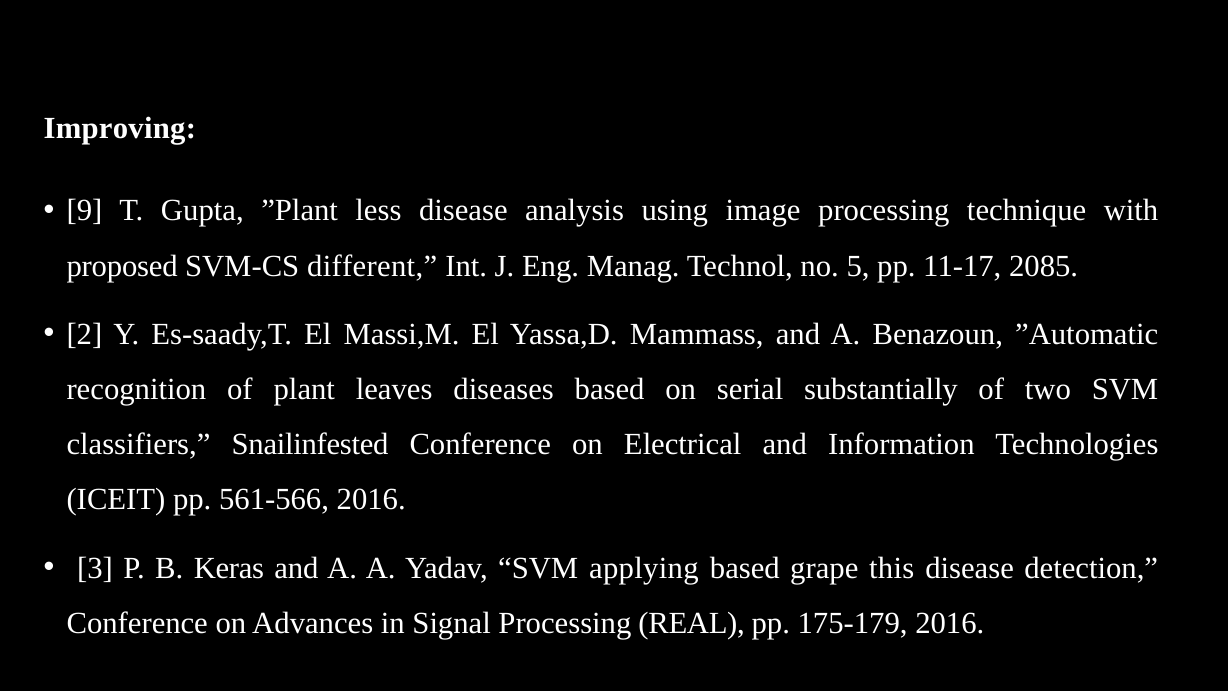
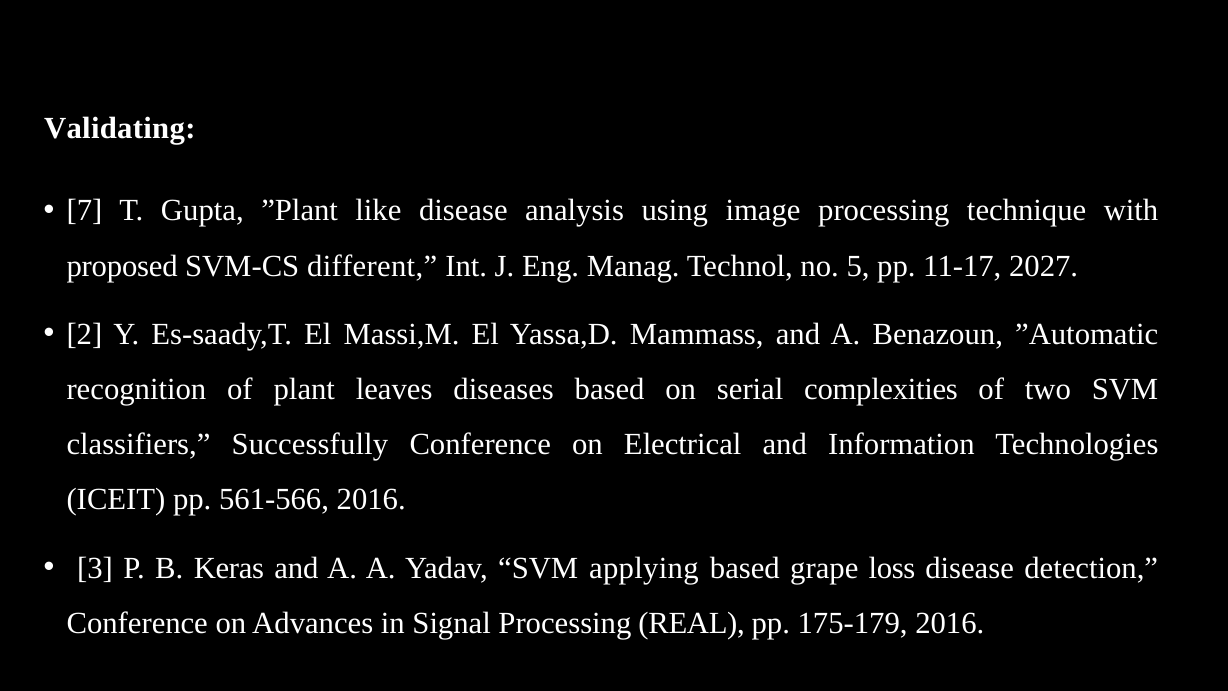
Improving: Improving -> Validating
9: 9 -> 7
less: less -> like
2085: 2085 -> 2027
substantially: substantially -> complexities
Snailinfested: Snailinfested -> Successfully
this: this -> loss
